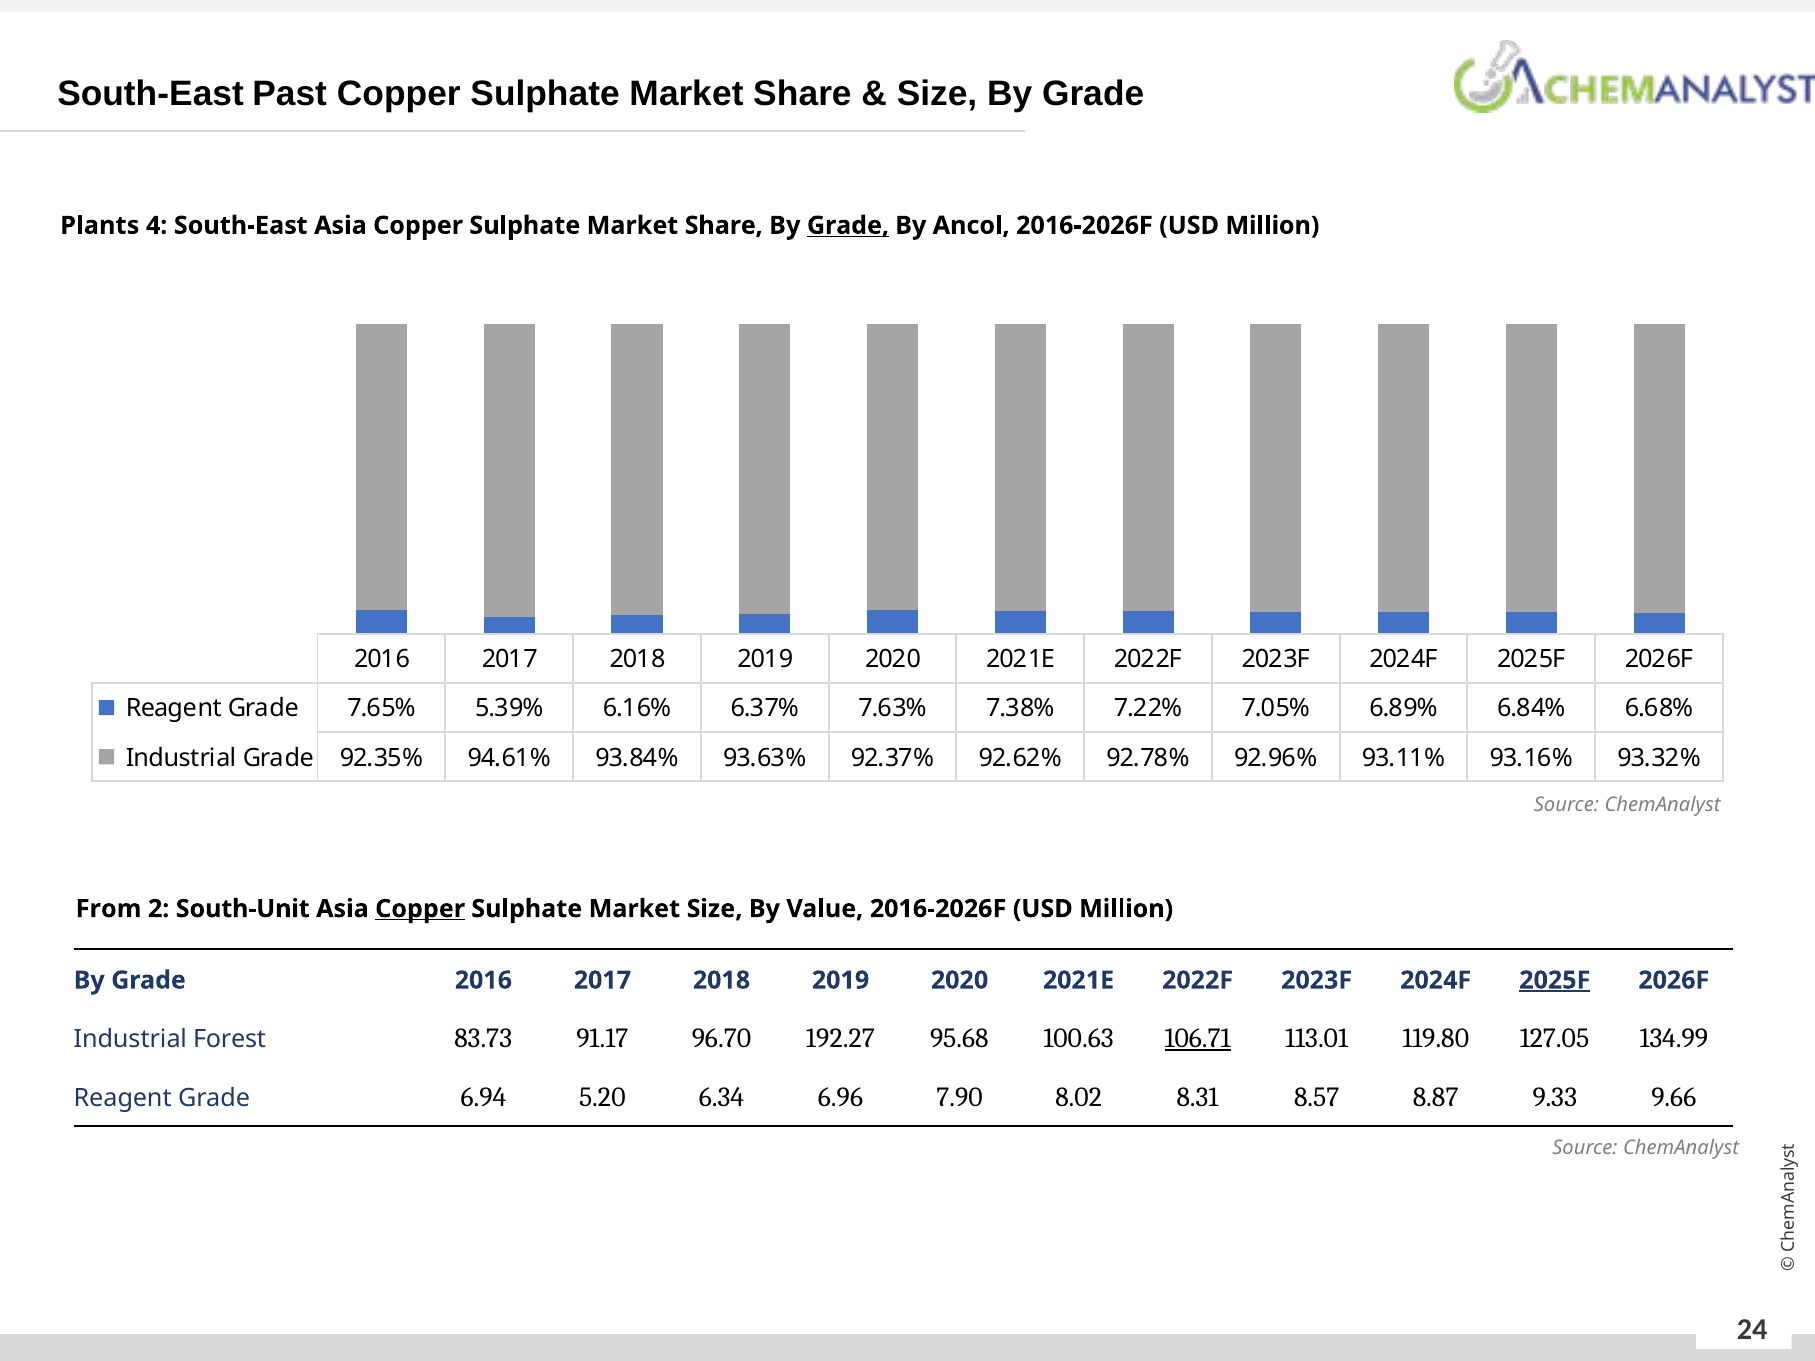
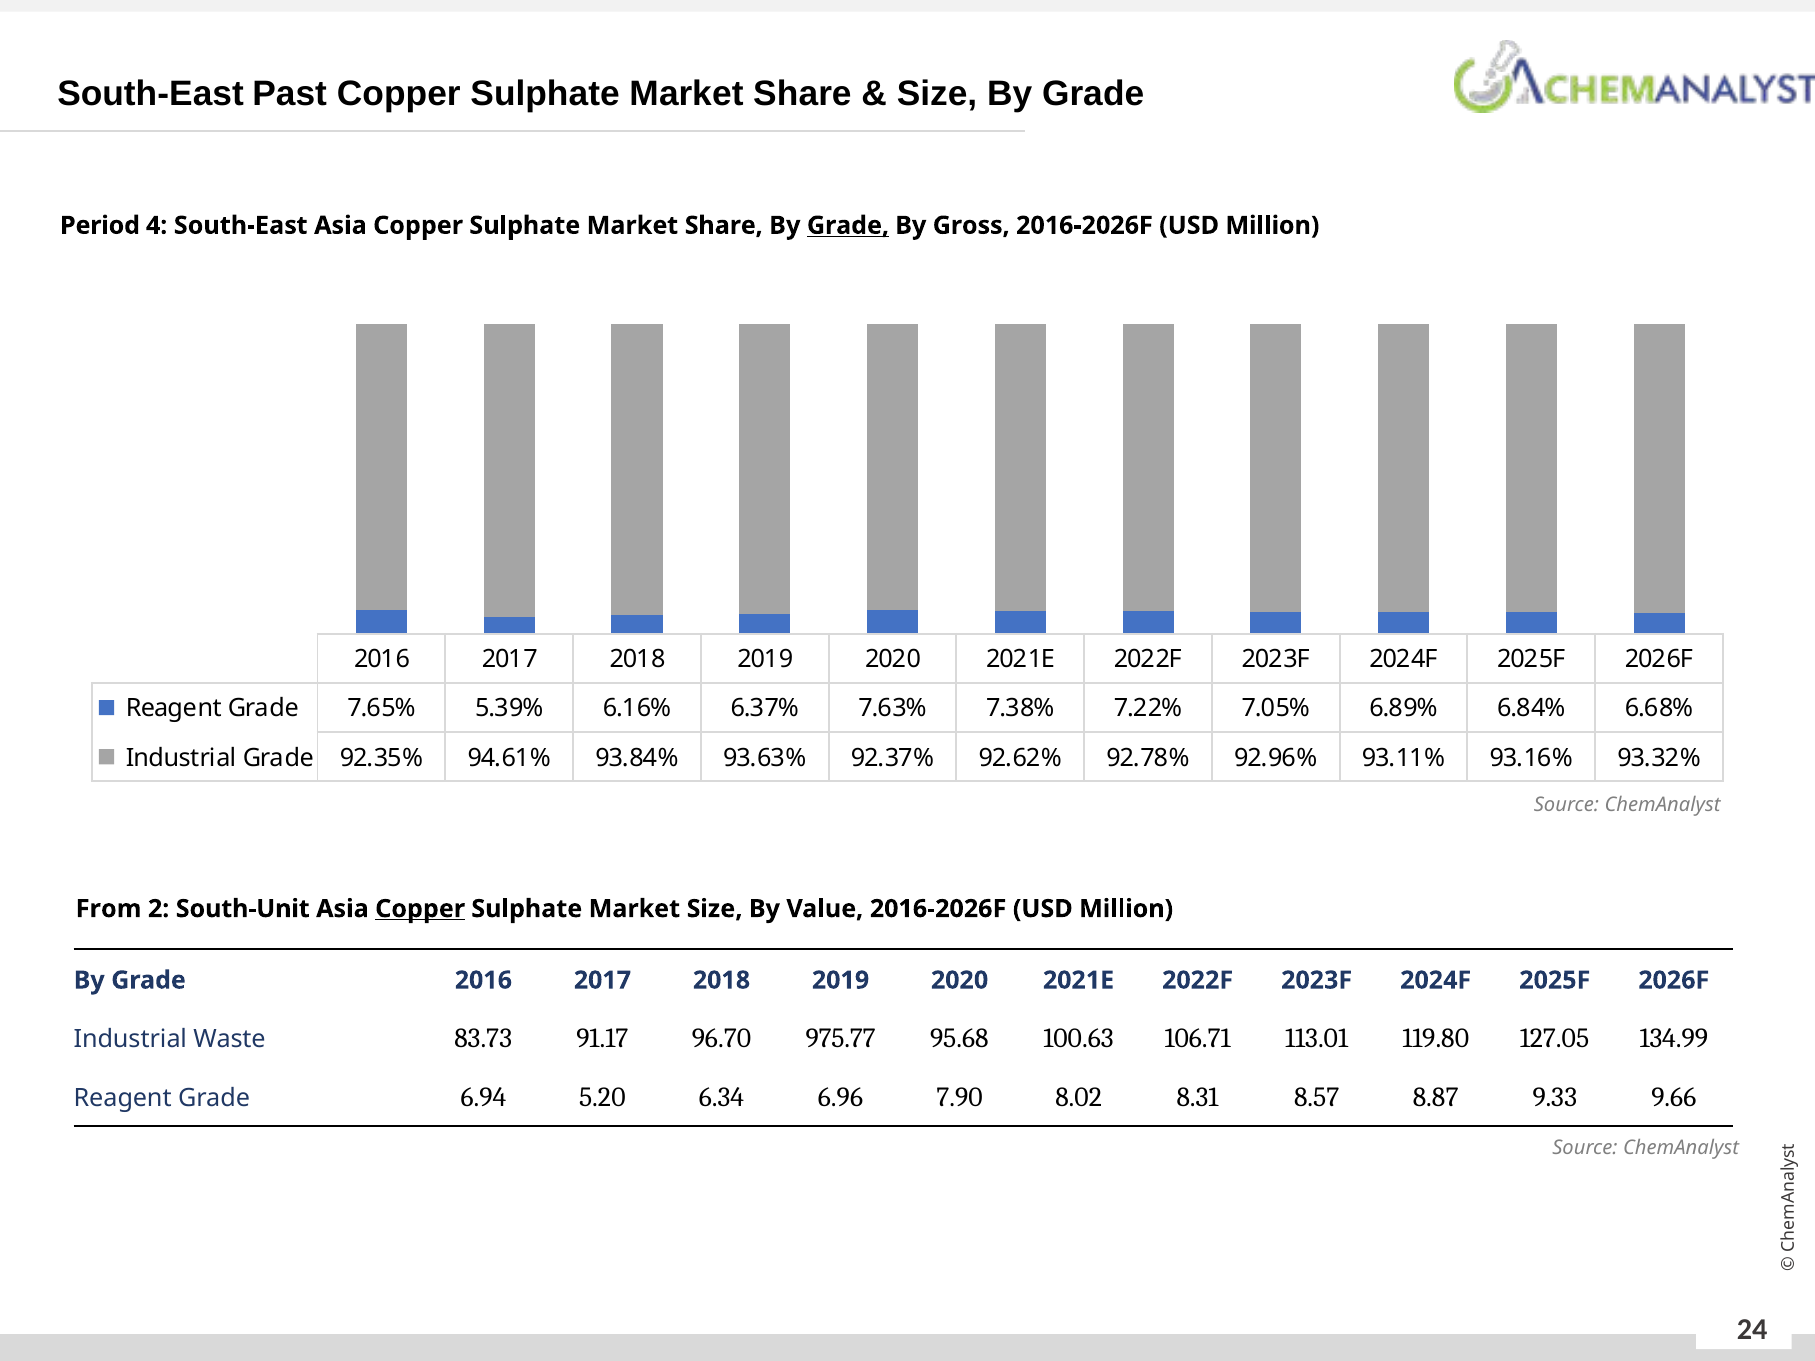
Plants: Plants -> Period
Ancol: Ancol -> Gross
2025F at (1555, 980) underline: present -> none
Forest: Forest -> Waste
192.27: 192.27 -> 975.77
106.71 underline: present -> none
